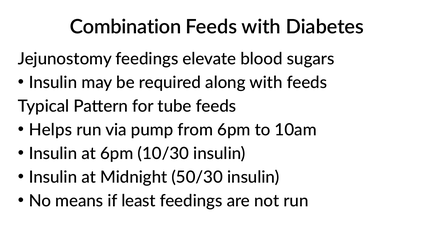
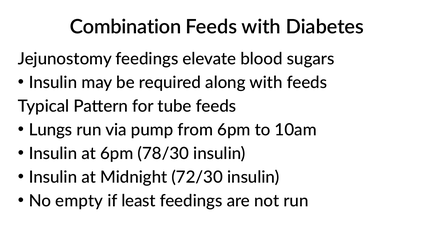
Helps: Helps -> Lungs
10/30: 10/30 -> 78/30
50/30: 50/30 -> 72/30
means: means -> empty
